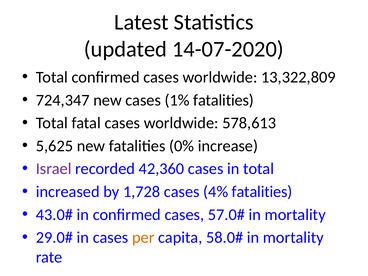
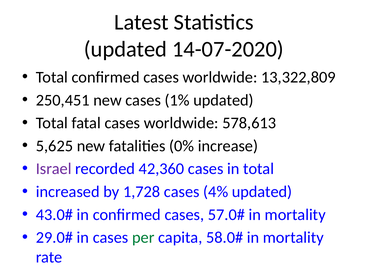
724,347: 724,347 -> 250,451
1% fatalities: fatalities -> updated
4% fatalities: fatalities -> updated
per colour: orange -> green
